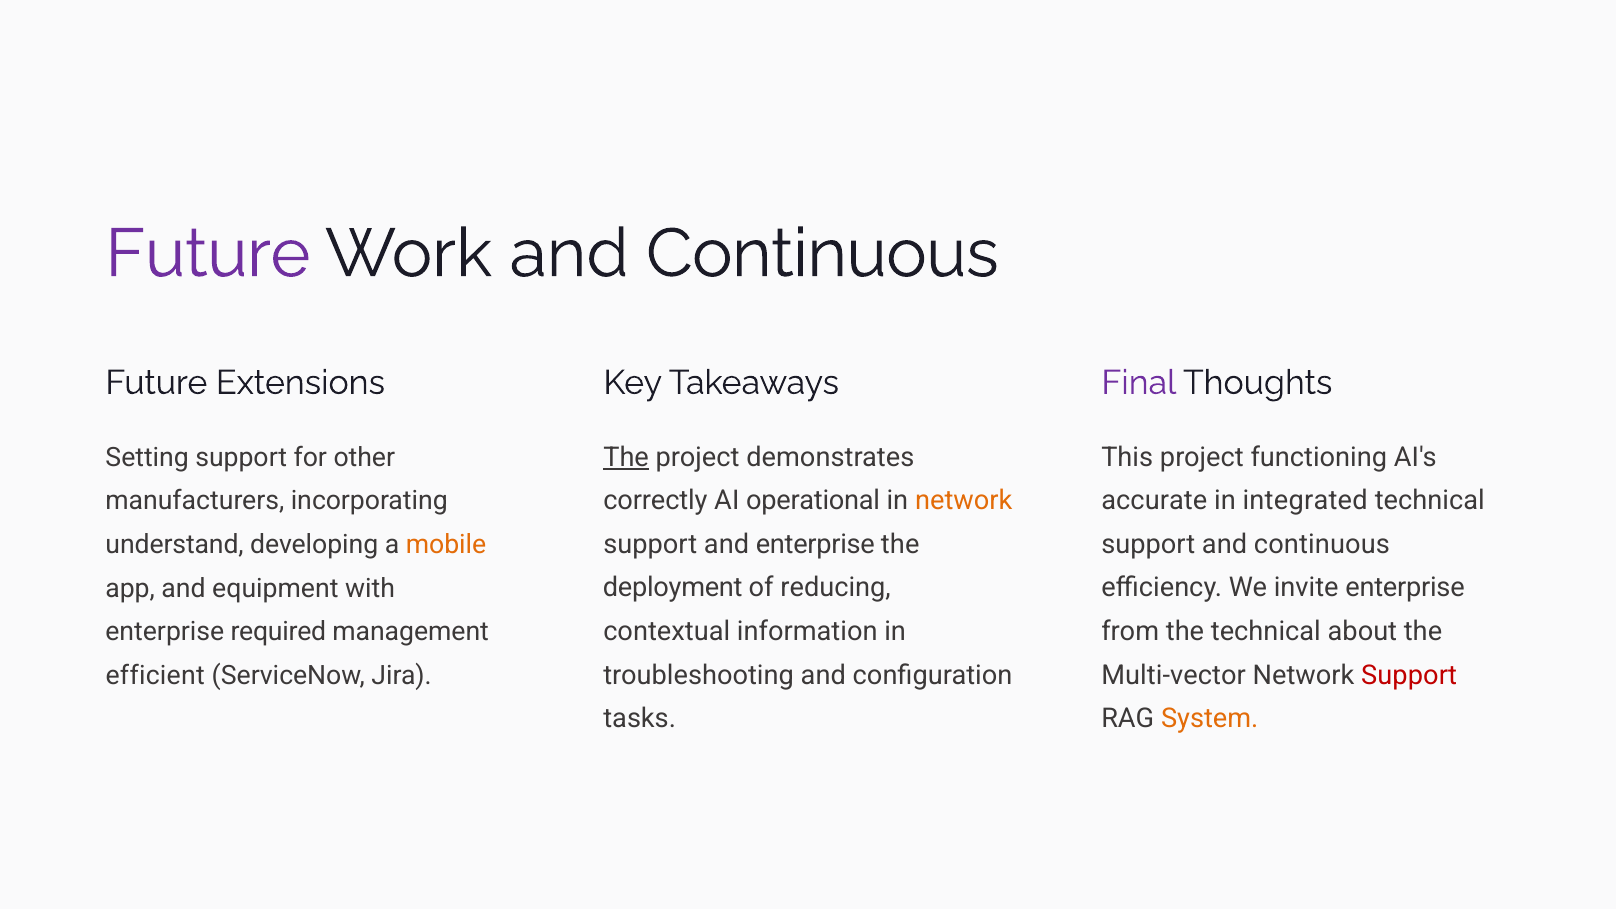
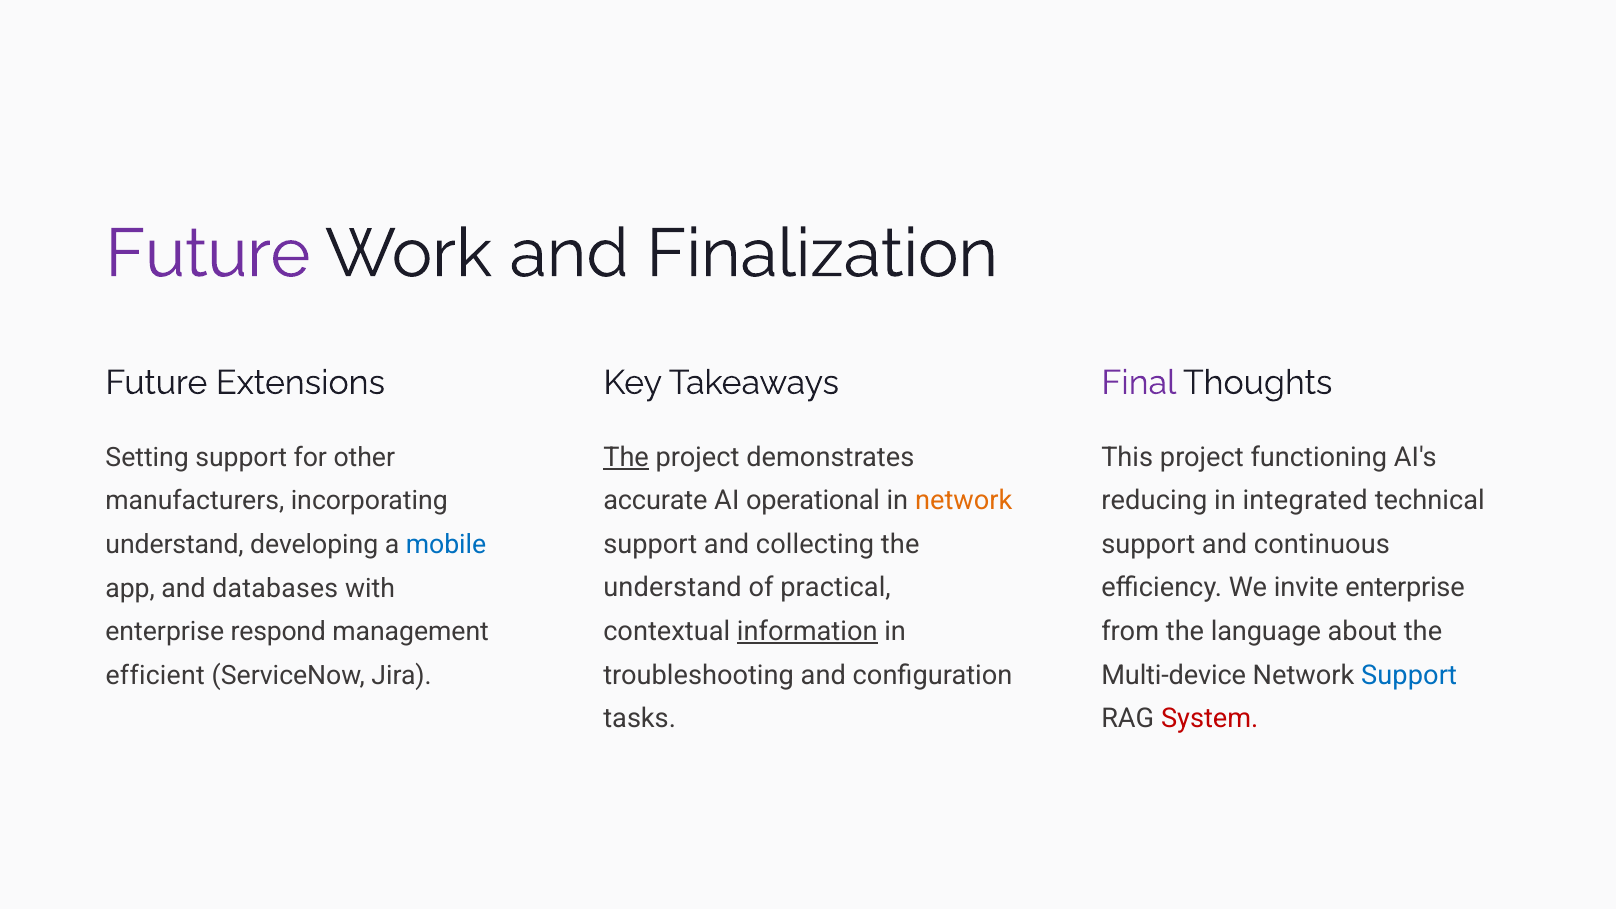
Work and Continuous: Continuous -> Finalization
correctly: correctly -> accurate
accurate: accurate -> reducing
and enterprise: enterprise -> collecting
mobile colour: orange -> blue
deployment at (673, 588): deployment -> understand
reducing: reducing -> practical
equipment: equipment -> databases
information underline: none -> present
the technical: technical -> language
required: required -> respond
Multi-vector: Multi-vector -> Multi-device
Support at (1409, 675) colour: red -> blue
System colour: orange -> red
